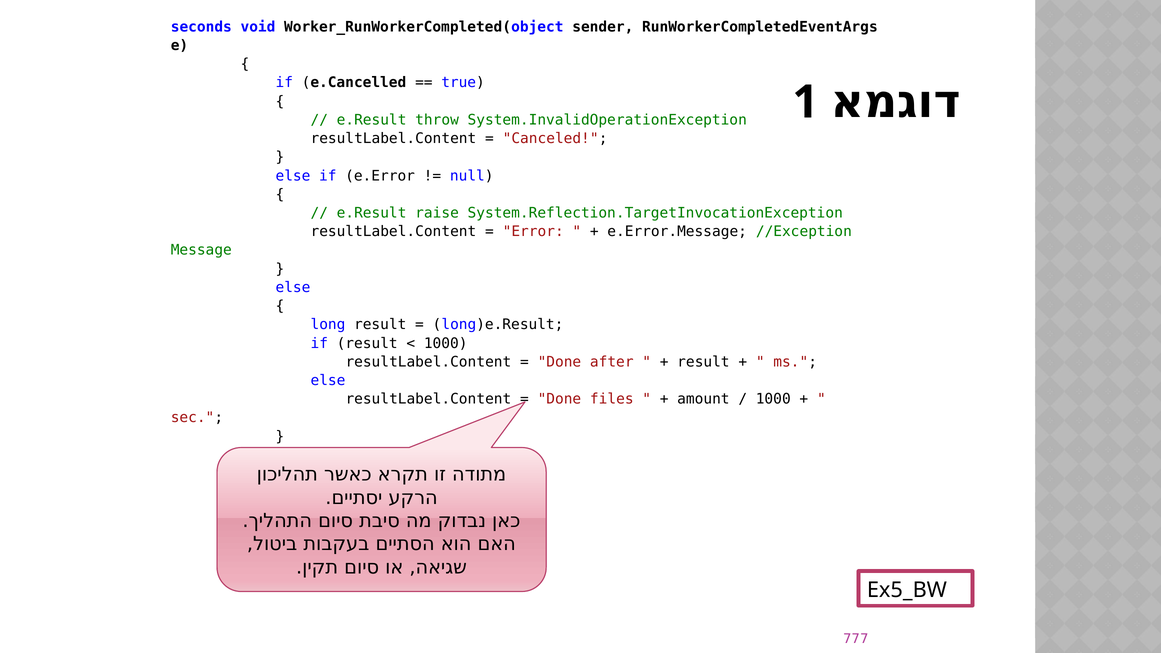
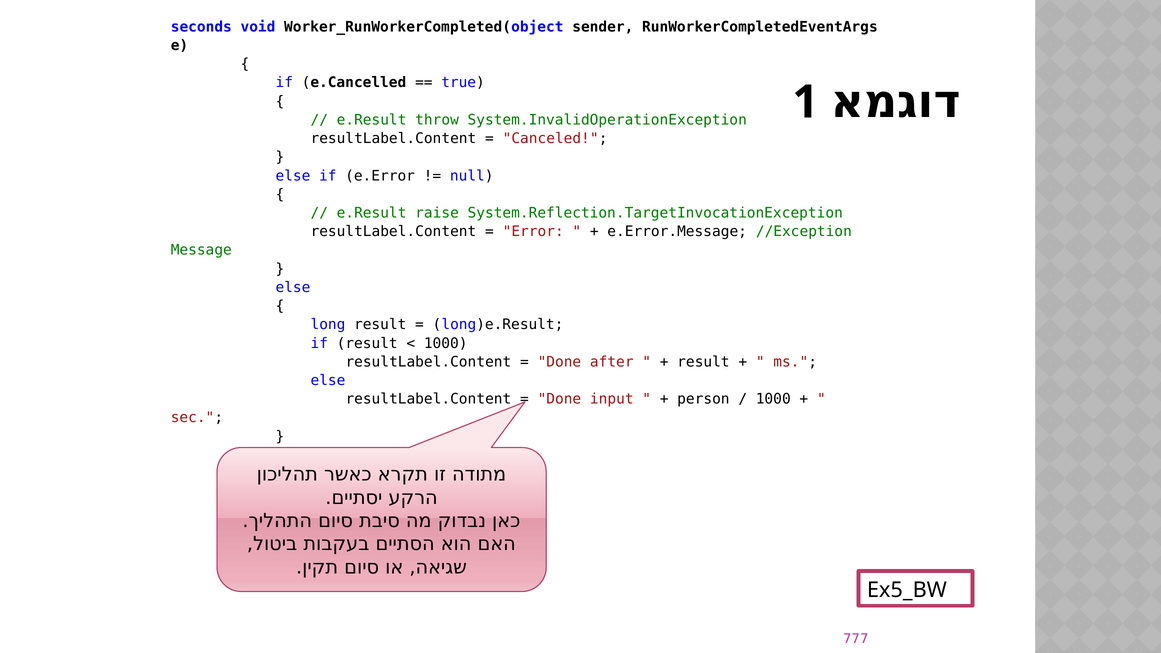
files: files -> input
amount: amount -> person
